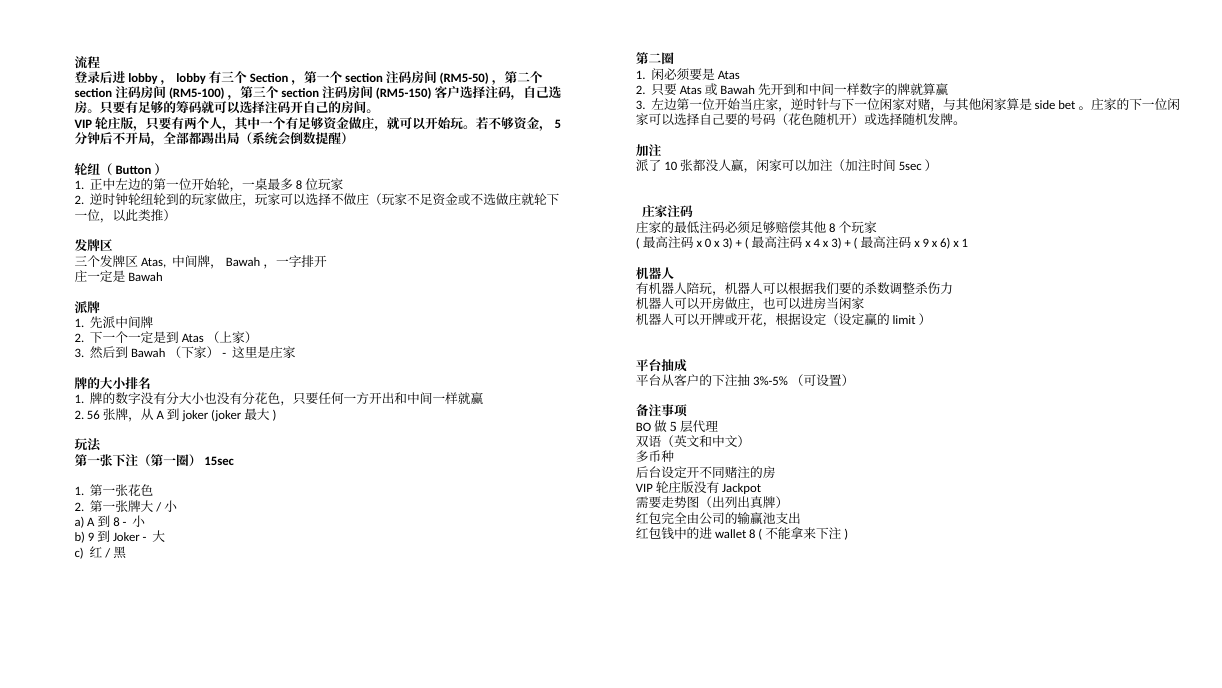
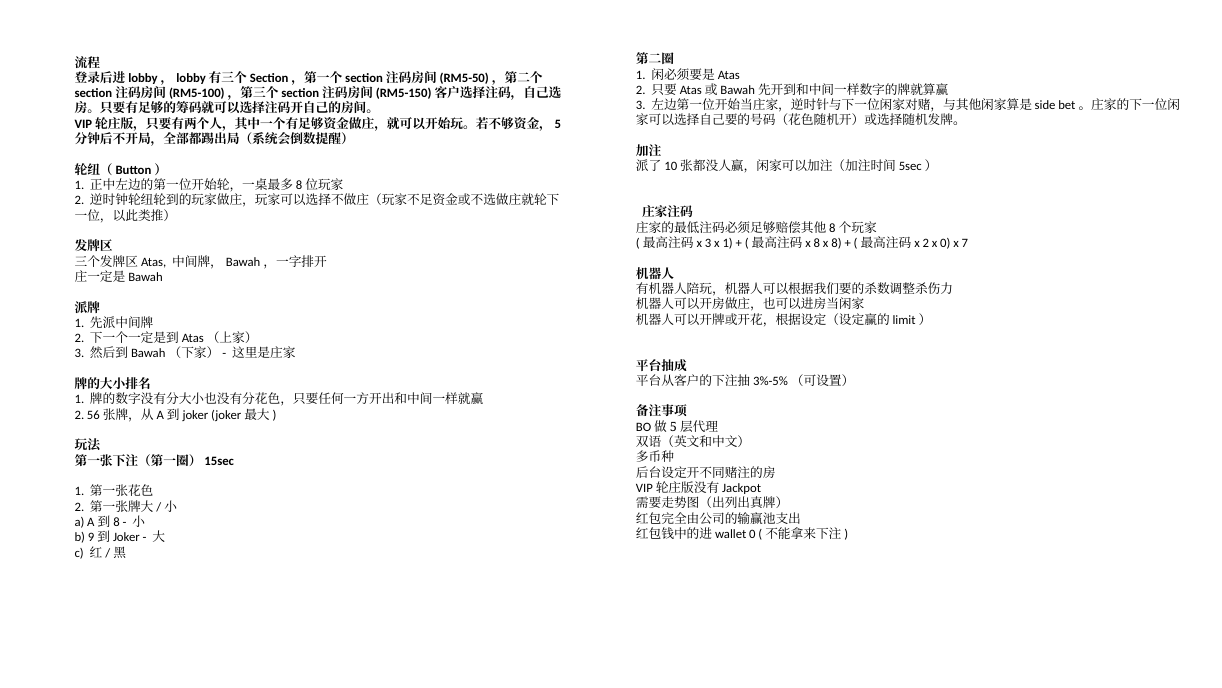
0 at (708, 243): 0 -> 3
3 at (728, 243): 3 -> 1
4 at (817, 243): 4 -> 8
3 at (837, 243): 3 -> 8
9 at (926, 243): 9 -> 2
x 6: 6 -> 0
x 1: 1 -> 7
8 at (752, 534): 8 -> 0
